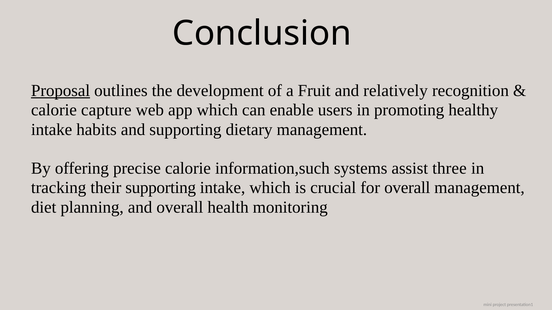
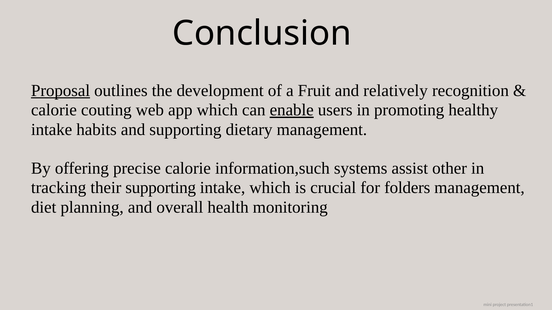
capture: capture -> couting
enable underline: none -> present
three: three -> other
for overall: overall -> folders
